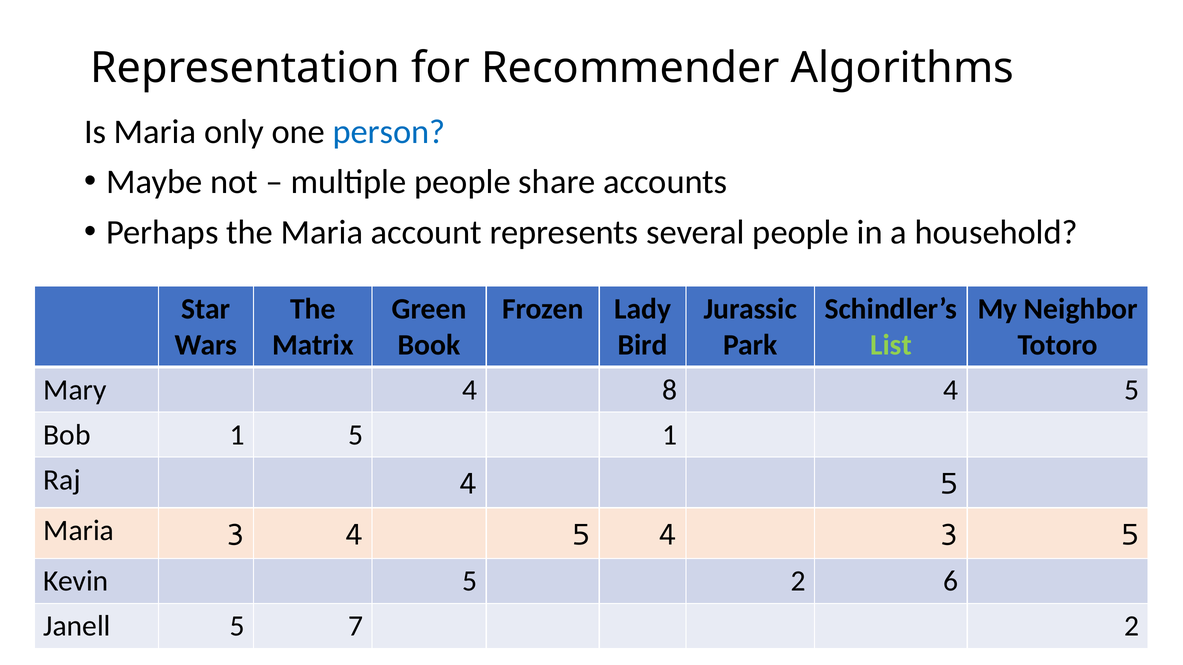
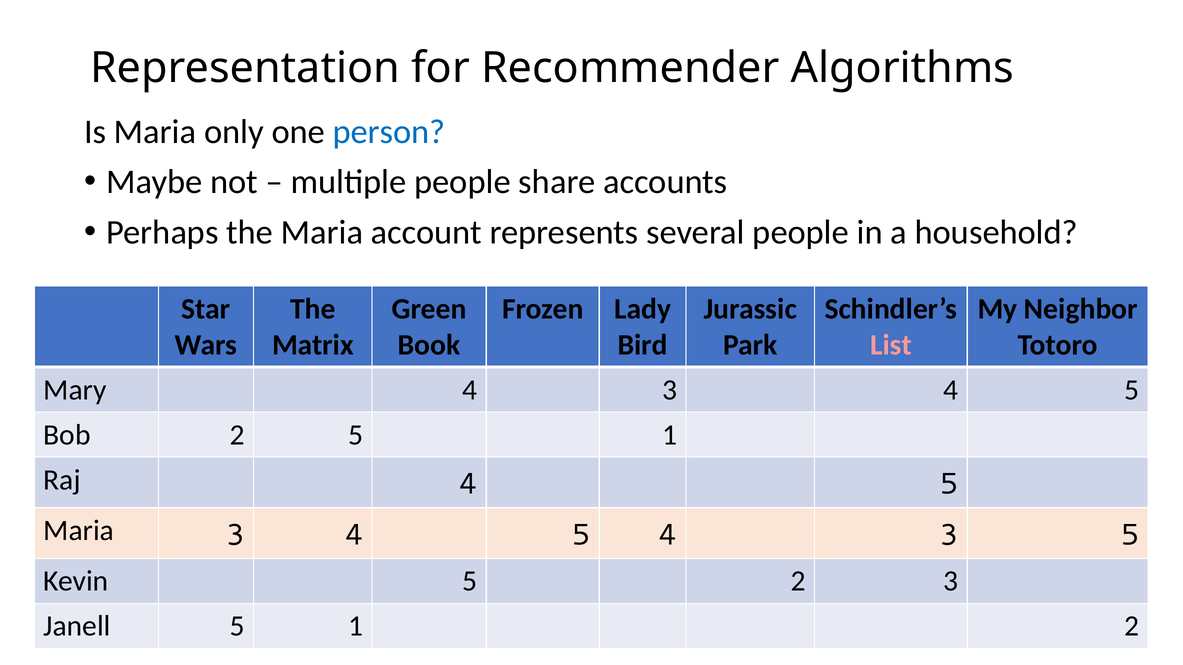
List colour: light green -> pink
Mary 4 8: 8 -> 3
Bob 1: 1 -> 2
2 6: 6 -> 3
Janell 5 7: 7 -> 1
